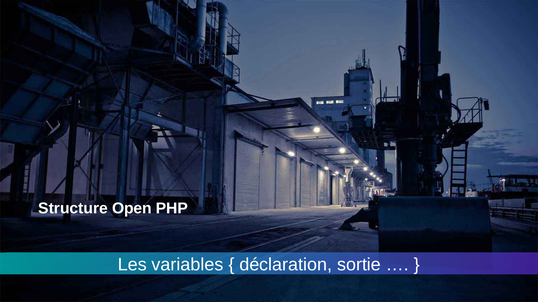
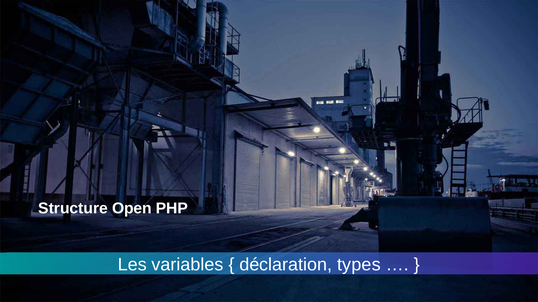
sortie: sortie -> types
